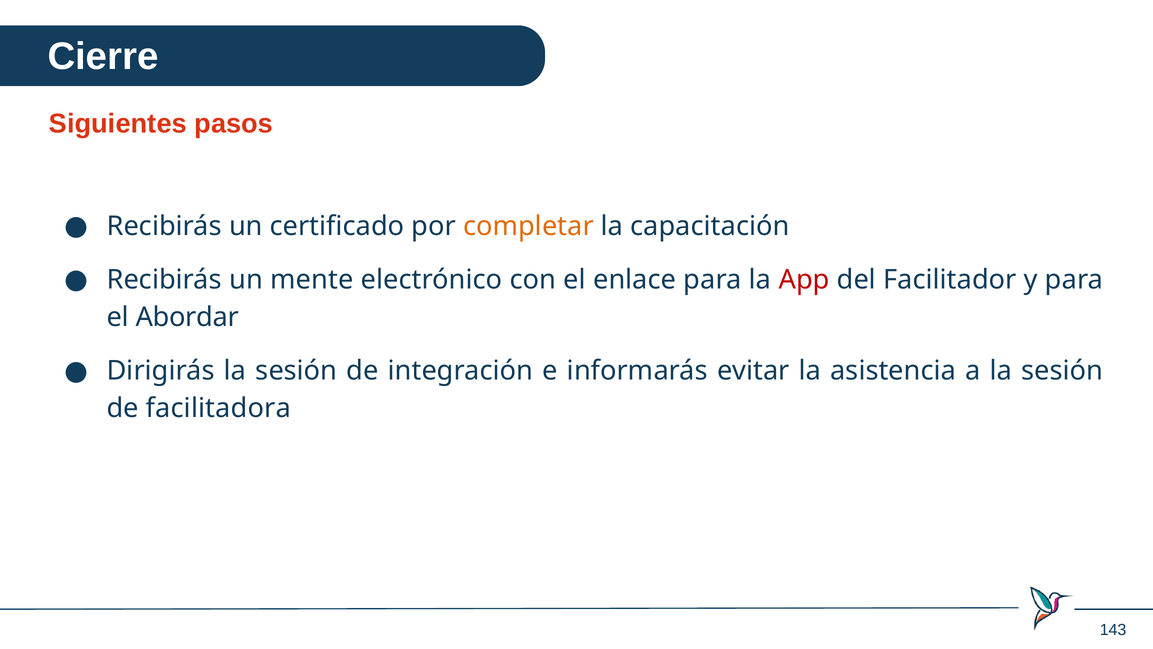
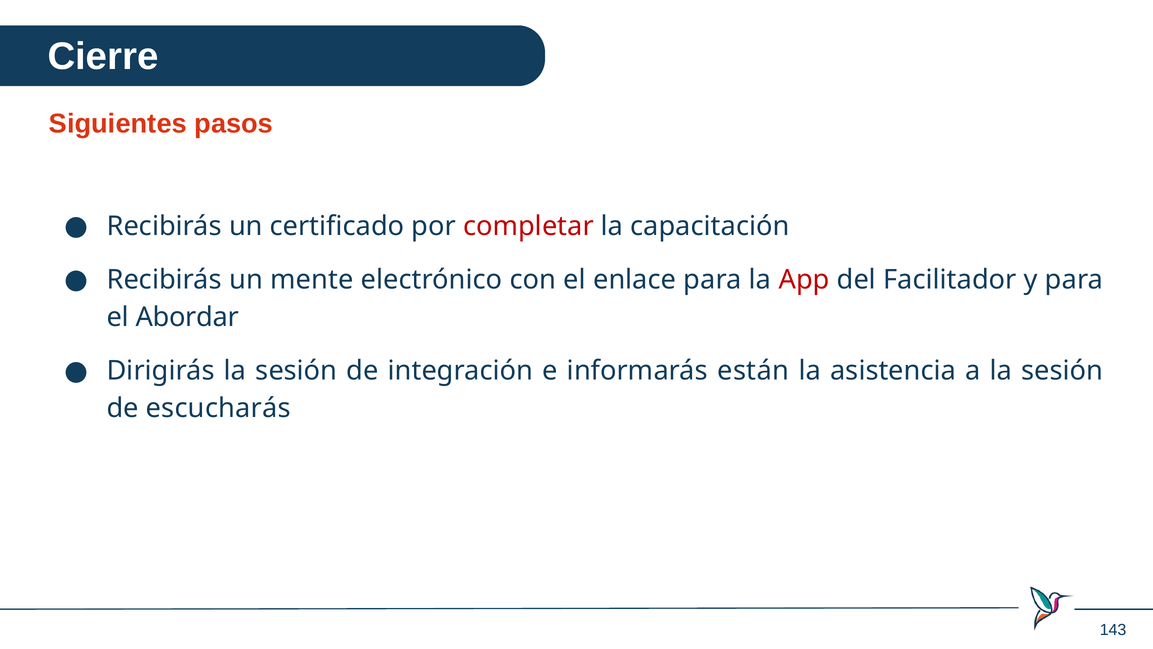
completar colour: orange -> red
evitar: evitar -> están
facilitadora: facilitadora -> escucharás
